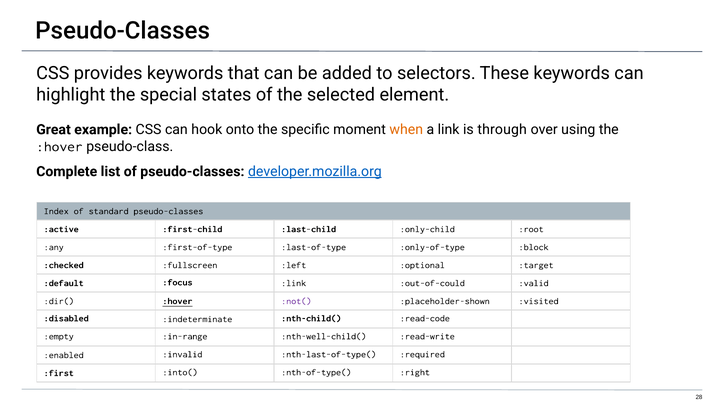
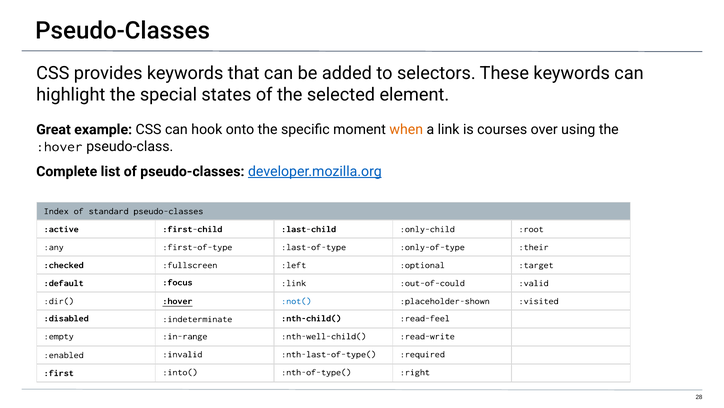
through: through -> courses
:block: :block -> :their
:not( colour: purple -> blue
:read-code: :read-code -> :read-feel
